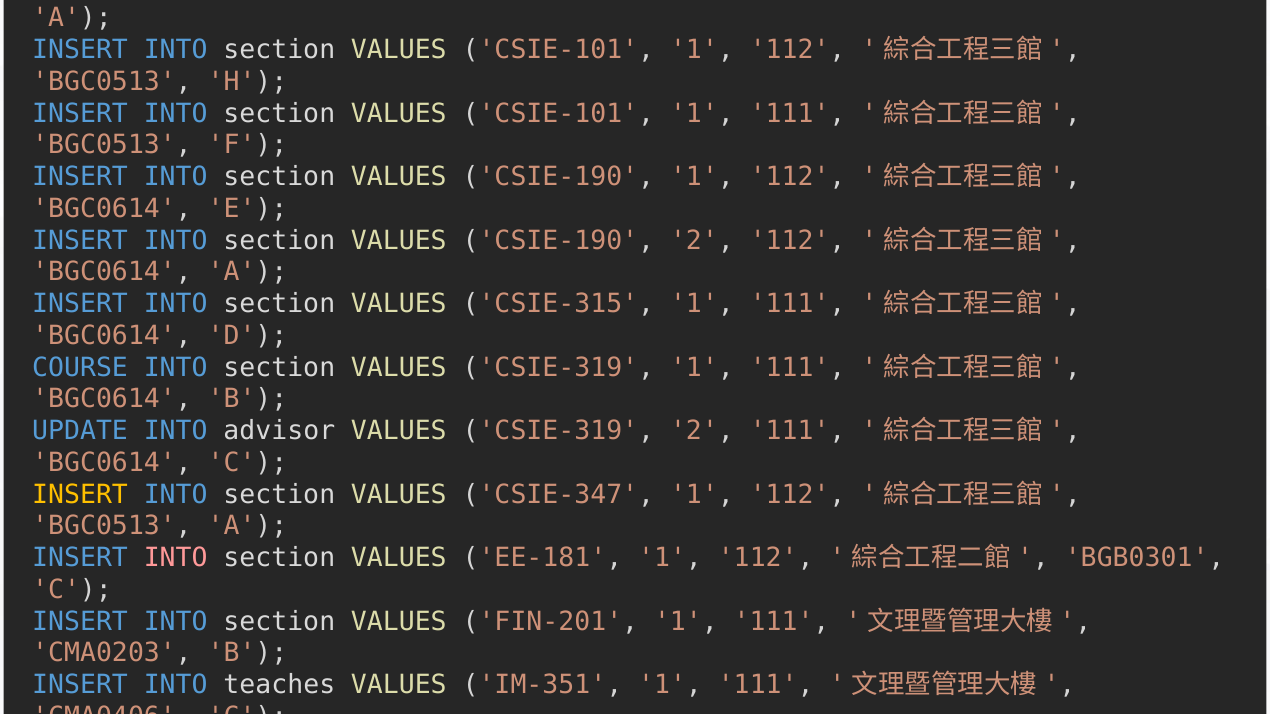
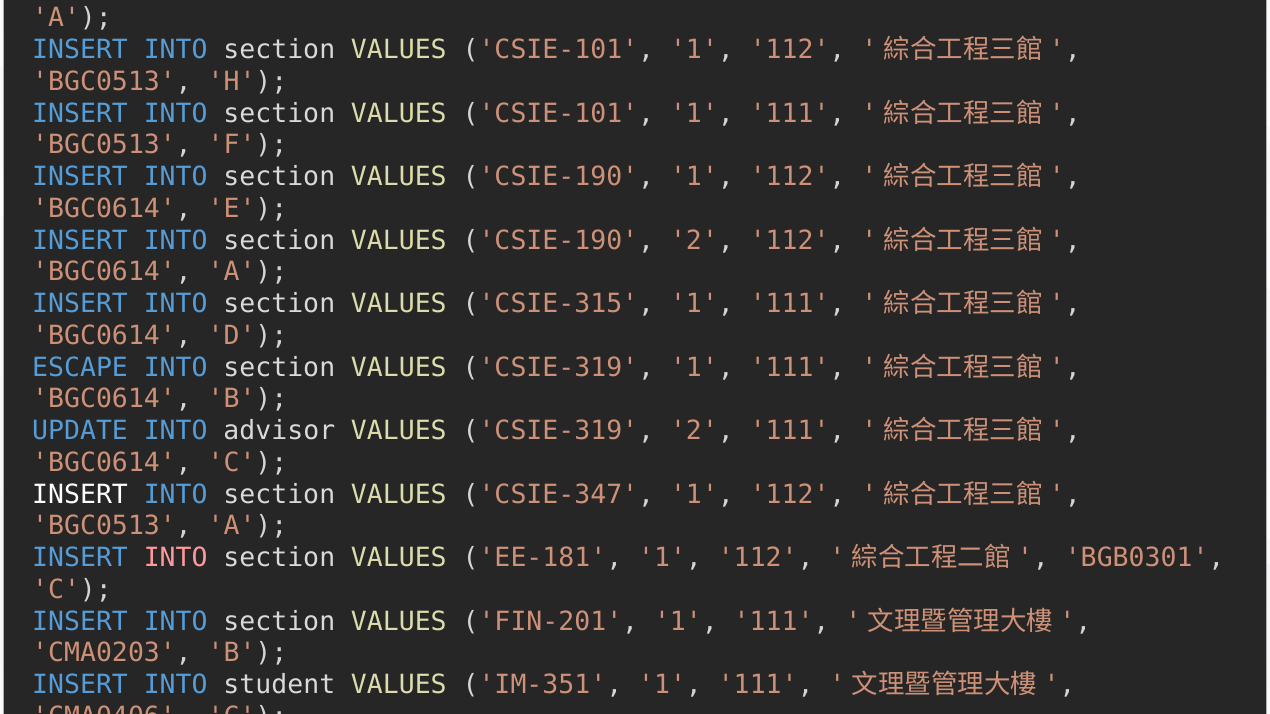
COURSE: COURSE -> ESCAPE
INSERT at (80, 495) colour: yellow -> white
teaches: teaches -> student
